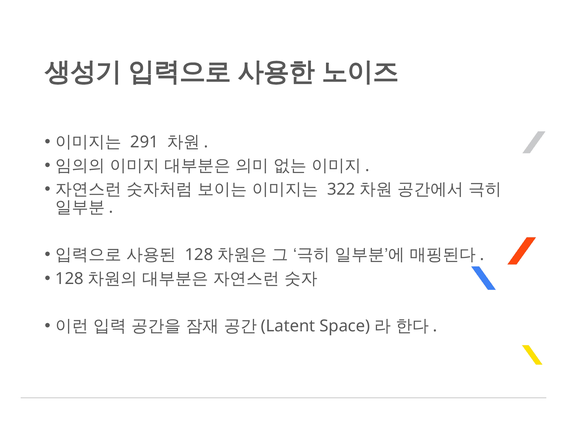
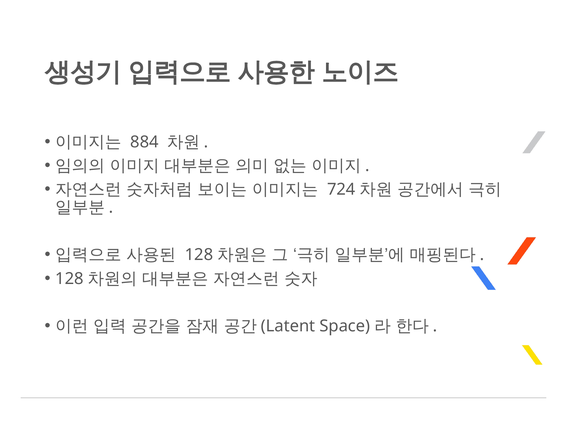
291: 291 -> 884
322: 322 -> 724
